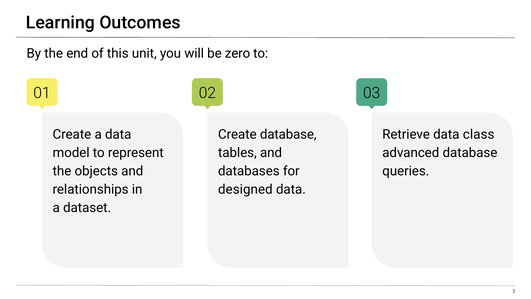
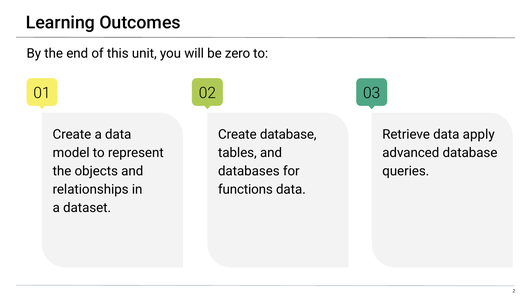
class: class -> apply
designed: designed -> functions
